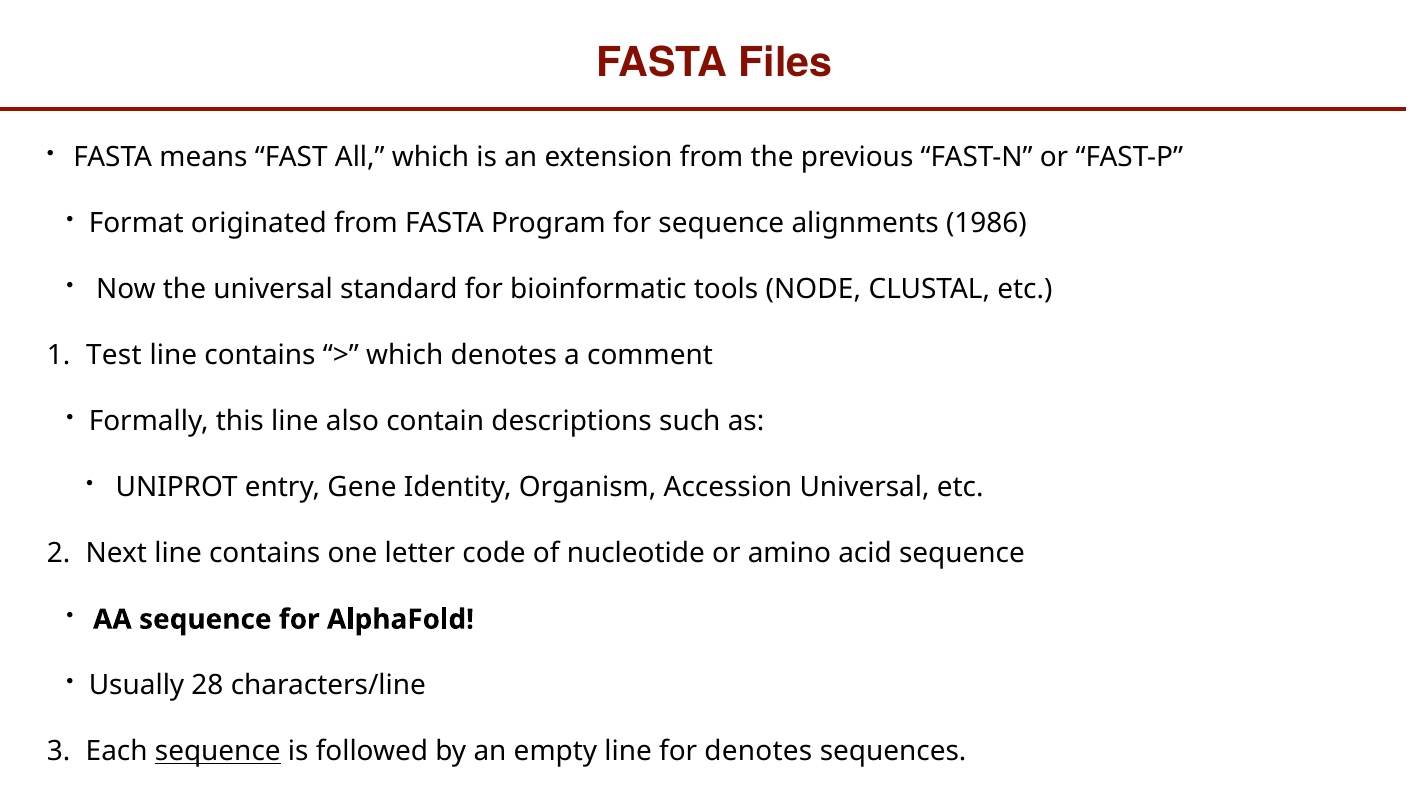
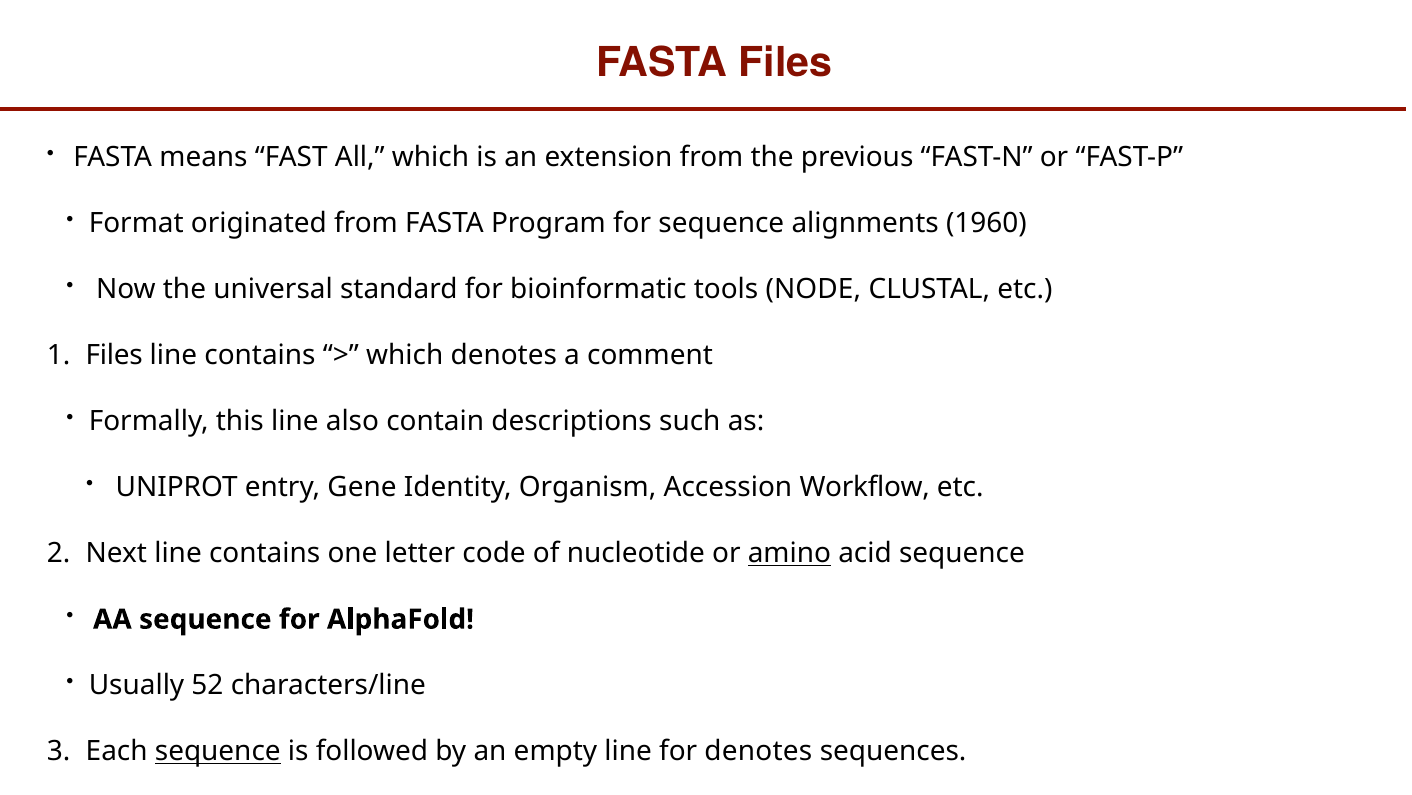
1986: 1986 -> 1960
Test at (114, 355): Test -> Files
Accession Universal: Universal -> Workflow
amino underline: none -> present
28: 28 -> 52
